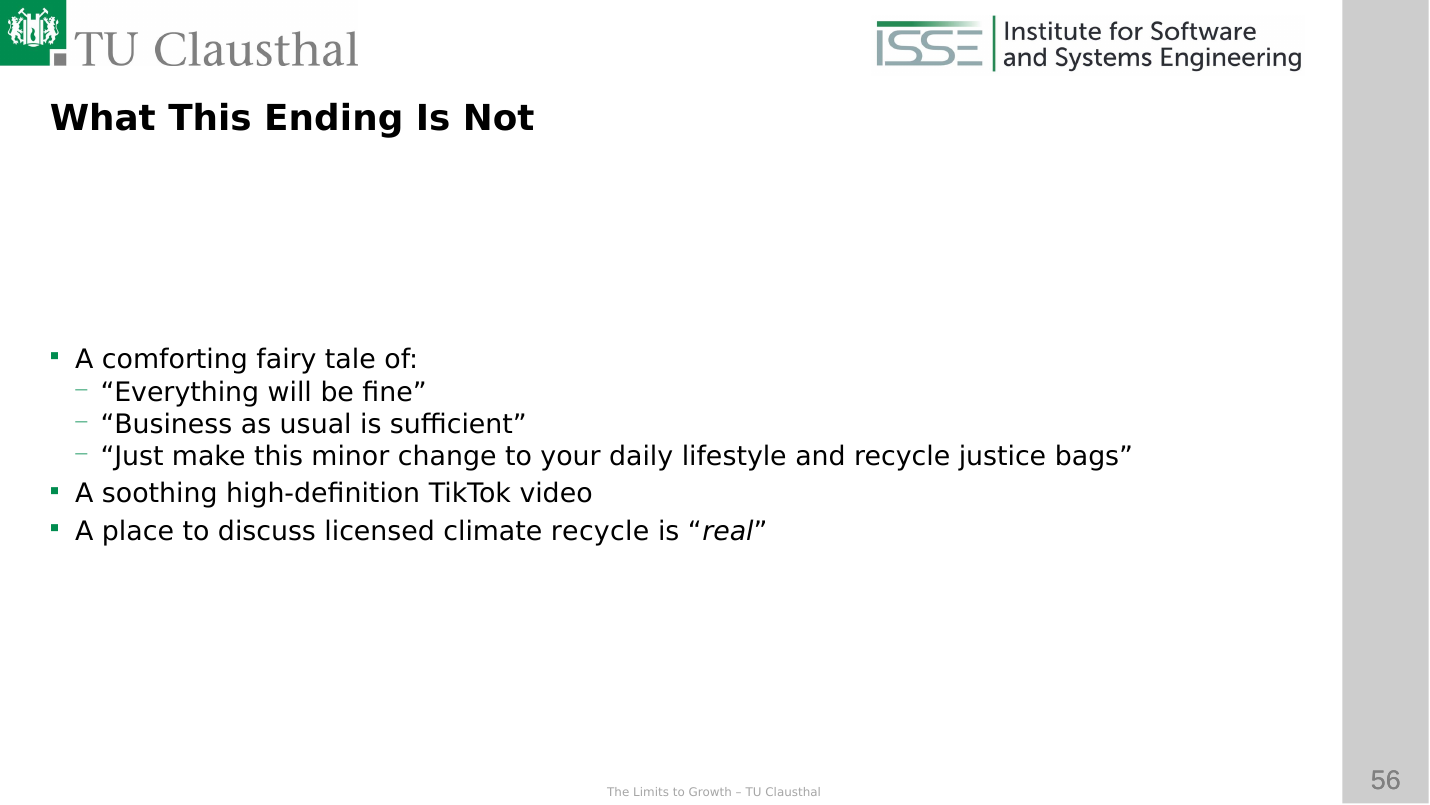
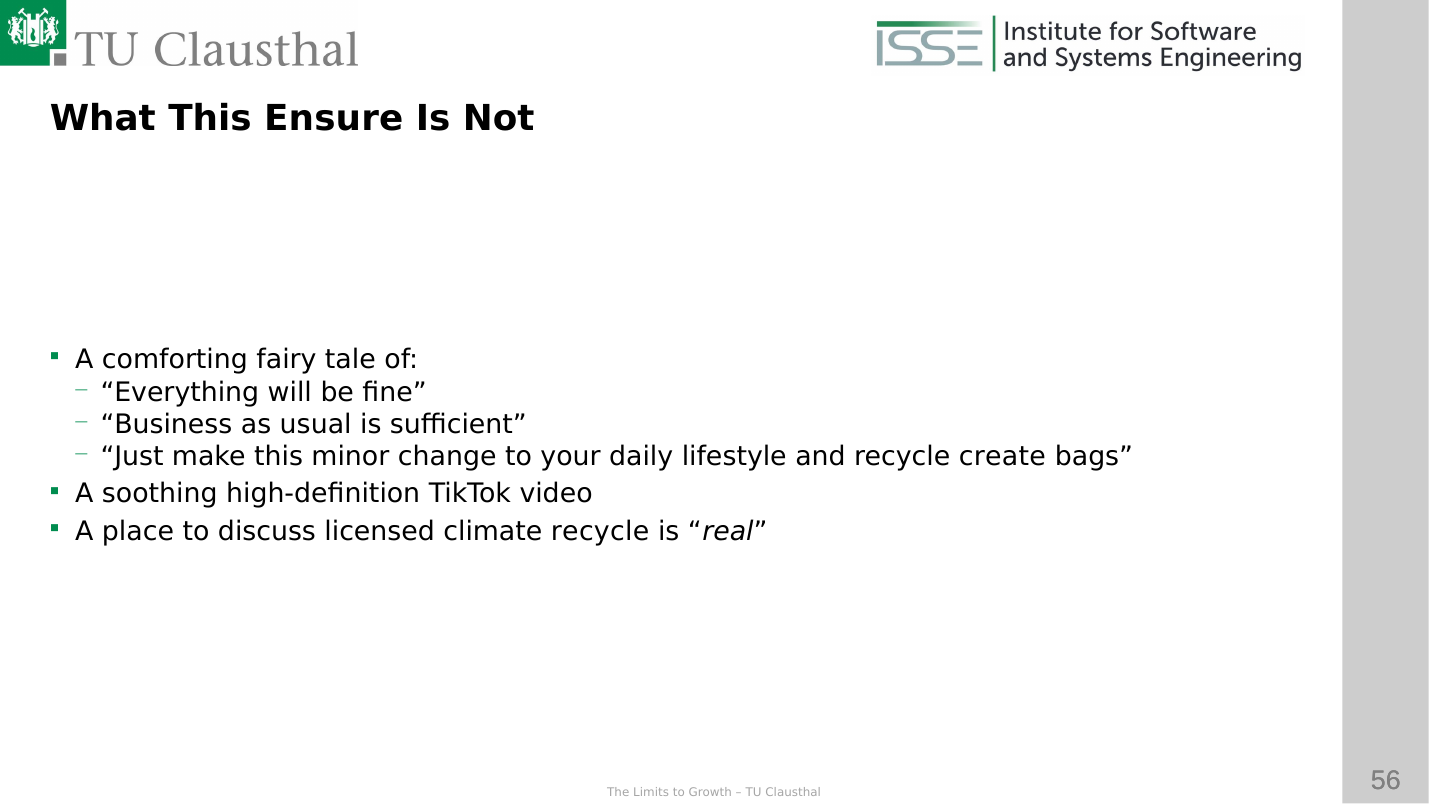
Ending: Ending -> Ensure
justice: justice -> create
